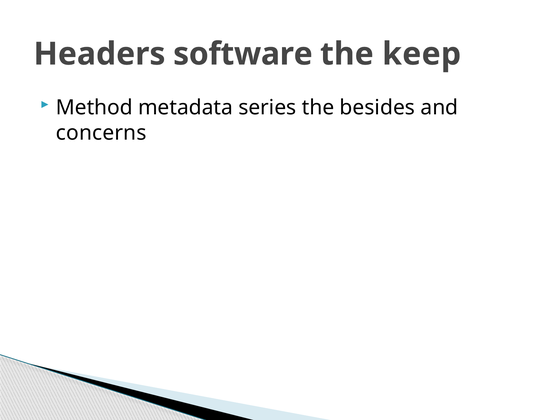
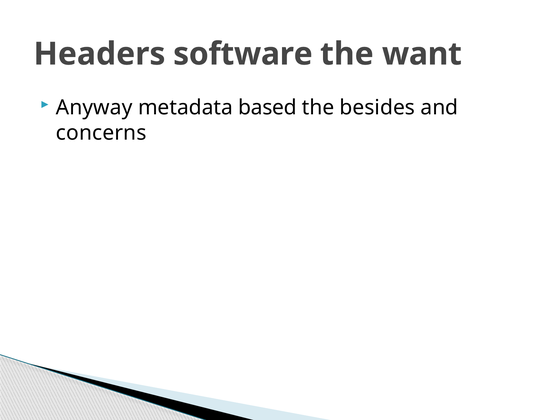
keep: keep -> want
Method: Method -> Anyway
series: series -> based
